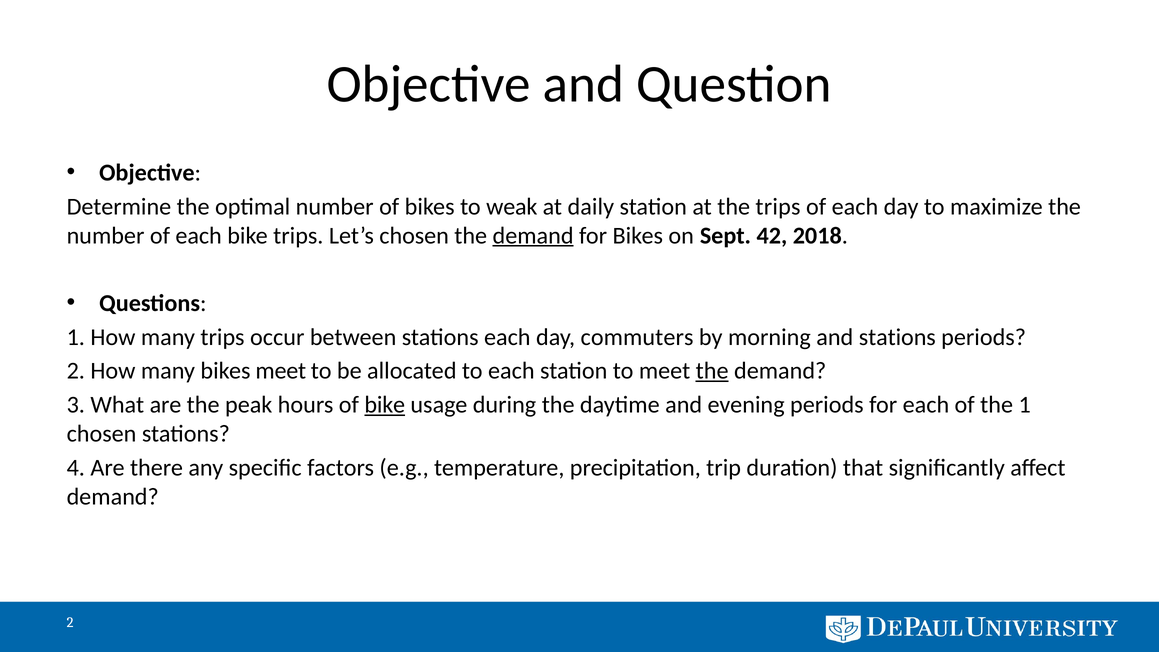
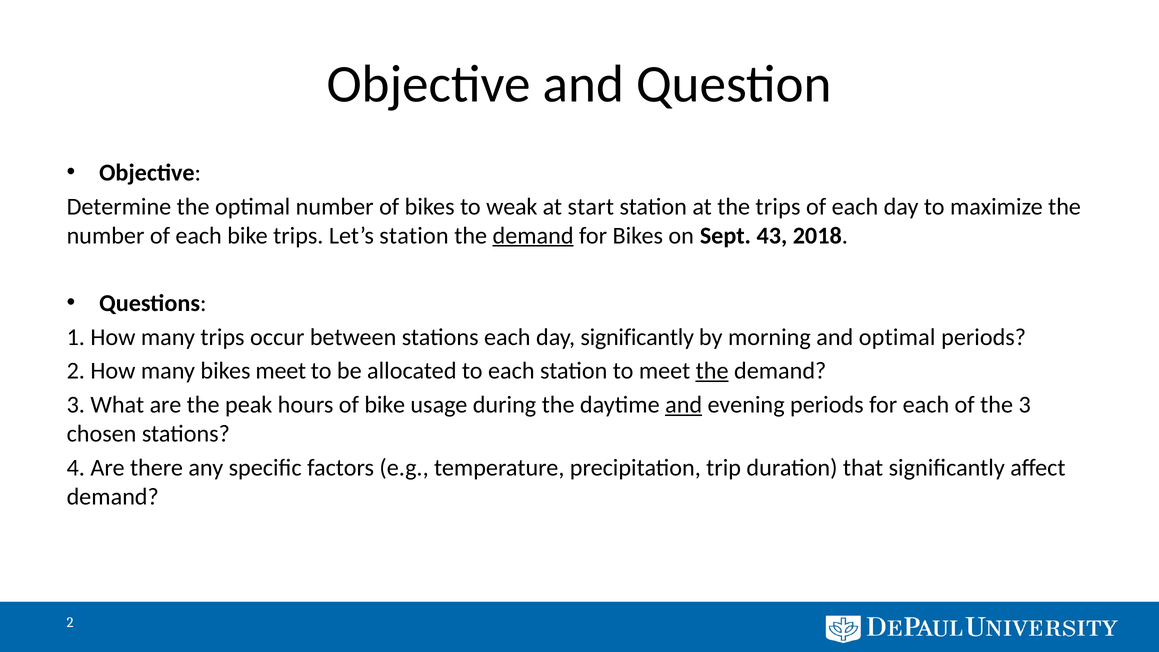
daily: daily -> start
Let’s chosen: chosen -> station
42: 42 -> 43
day commuters: commuters -> significantly
and stations: stations -> optimal
bike at (385, 405) underline: present -> none
and at (684, 405) underline: none -> present
the 1: 1 -> 3
